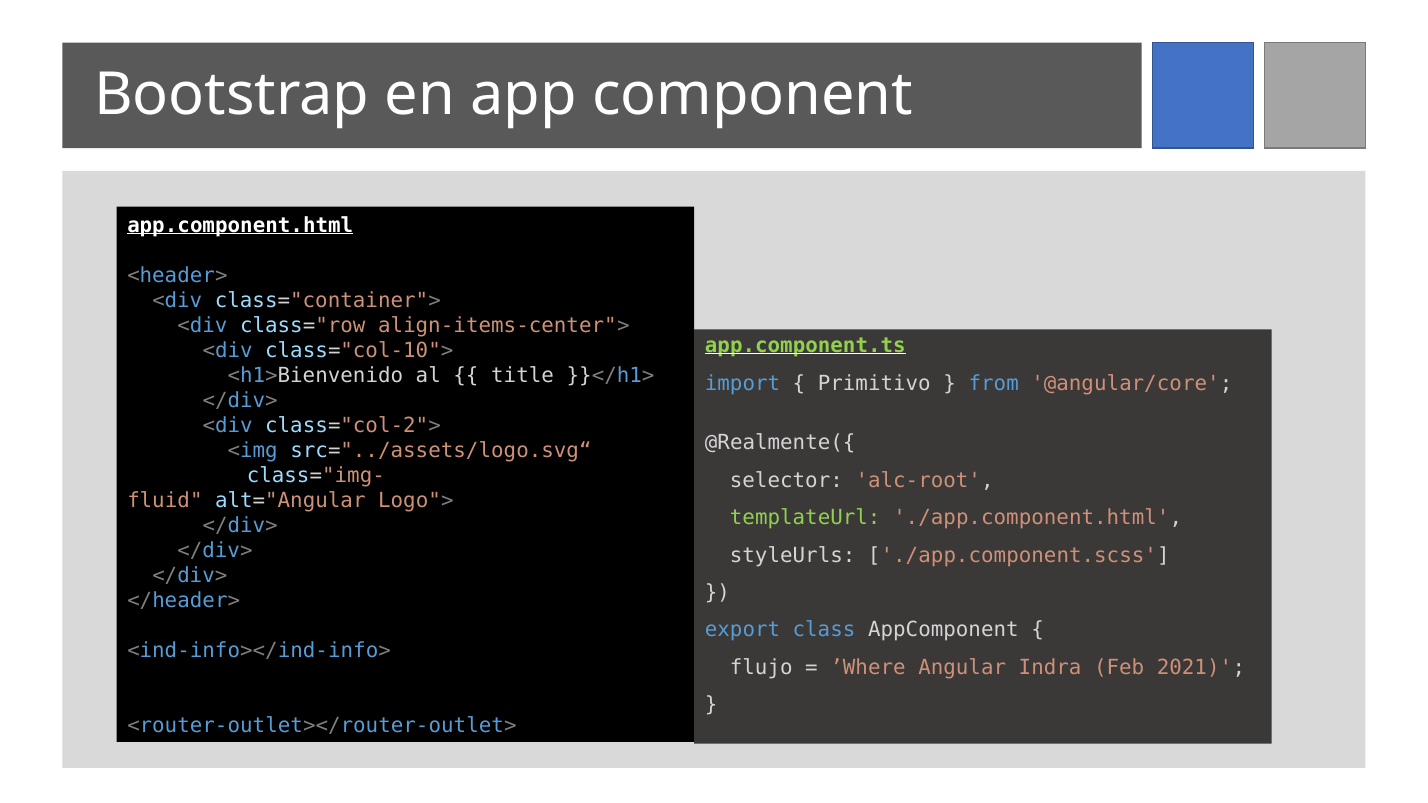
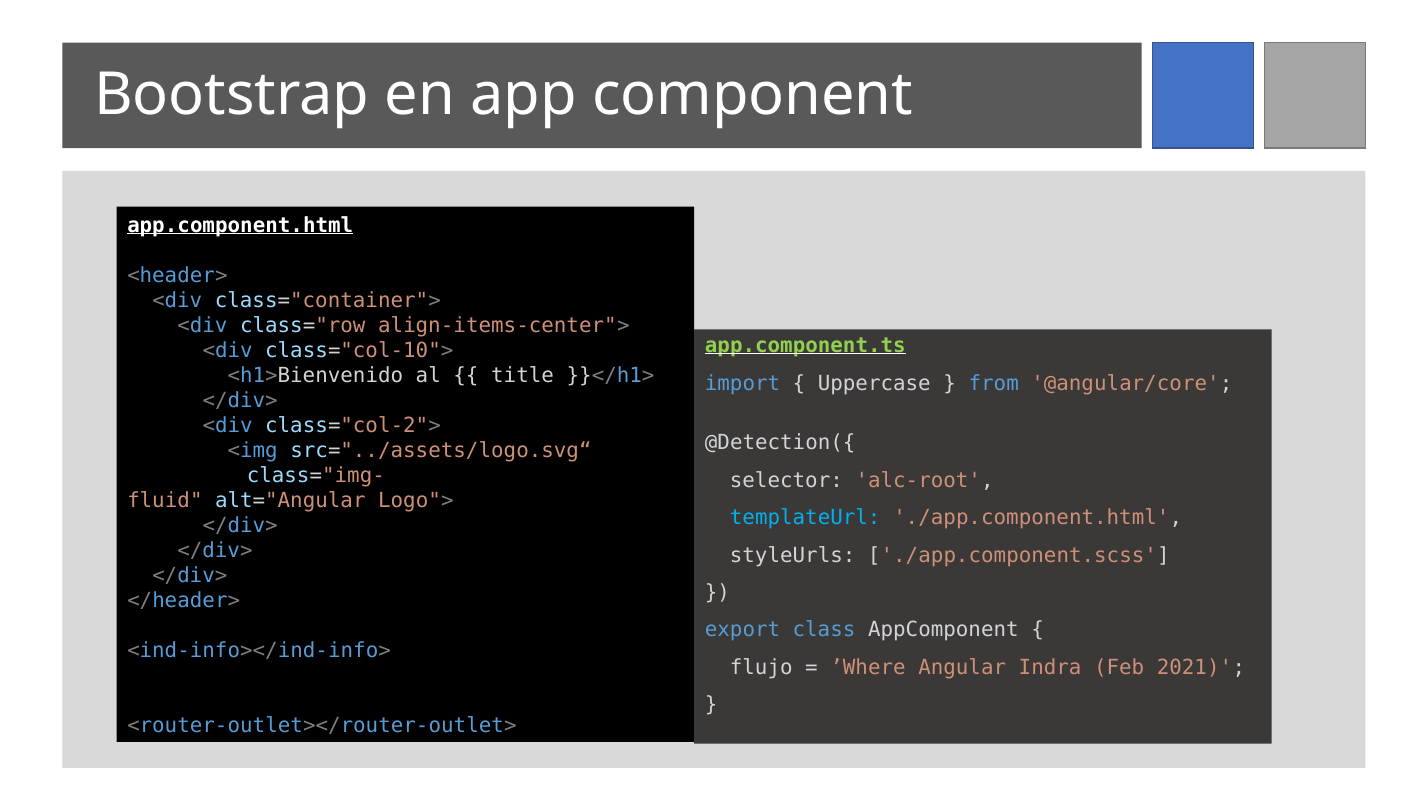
Primitivo: Primitivo -> Uppercase
@Realmente({: @Realmente({ -> @Detection({
templateUrl colour: light green -> light blue
